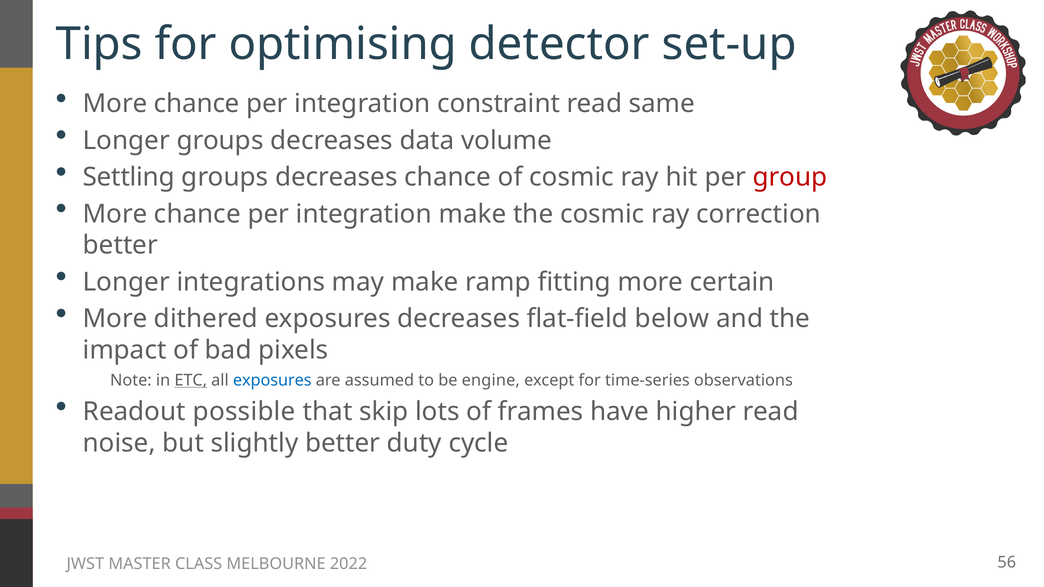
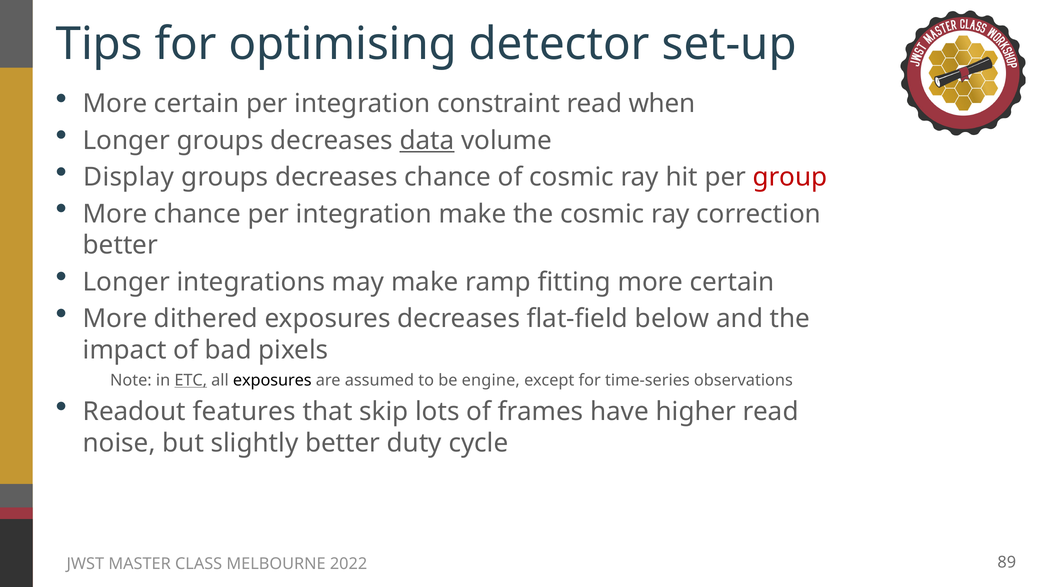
chance at (197, 104): chance -> certain
same: same -> when
data underline: none -> present
Settling: Settling -> Display
exposures at (272, 380) colour: blue -> black
possible: possible -> features
56: 56 -> 89
